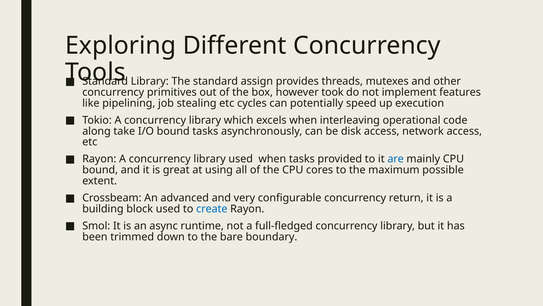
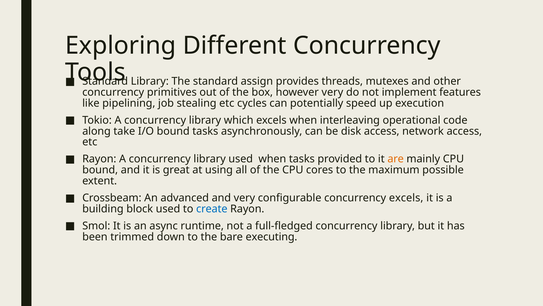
however took: took -> very
are colour: blue -> orange
concurrency return: return -> excels
boundary: boundary -> executing
